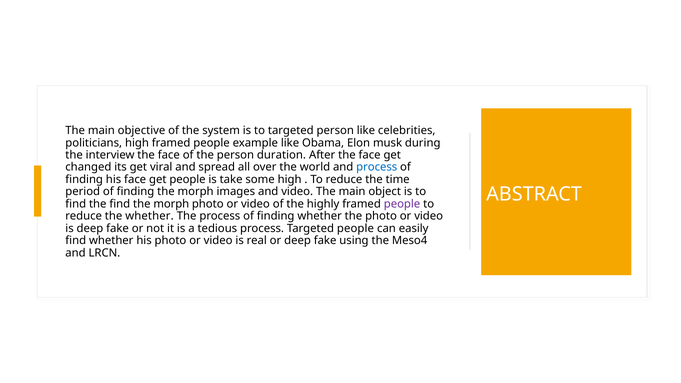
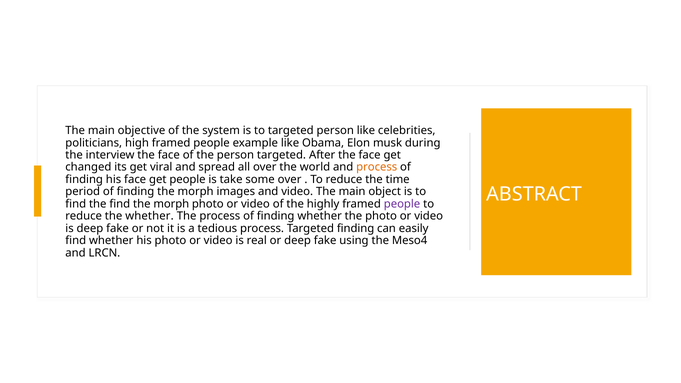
person duration: duration -> targeted
process at (377, 167) colour: blue -> orange
some high: high -> over
Targeted people: people -> finding
